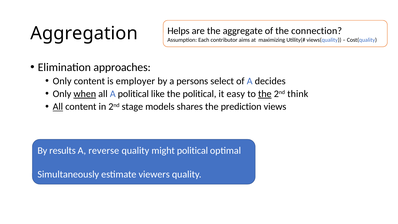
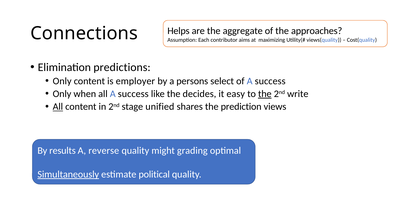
connection: connection -> approaches
Aggregation: Aggregation -> Connections
approaches: approaches -> predictions
of A decides: decides -> success
when underline: present -> none
all A political: political -> success
the political: political -> decides
think: think -> write
models: models -> unified
might political: political -> grading
Simultaneously underline: none -> present
viewers: viewers -> political
